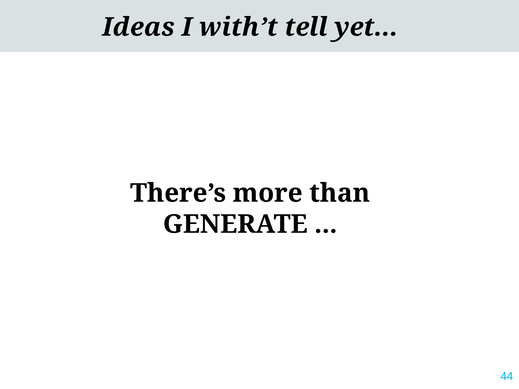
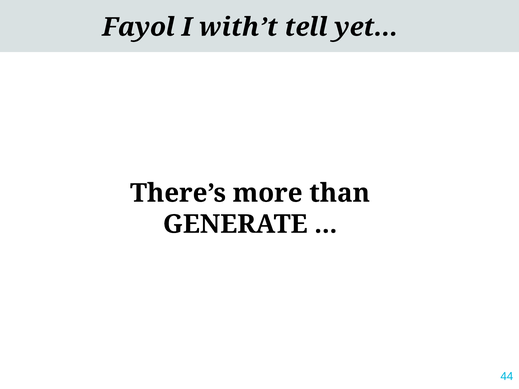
Ideas: Ideas -> Fayol
